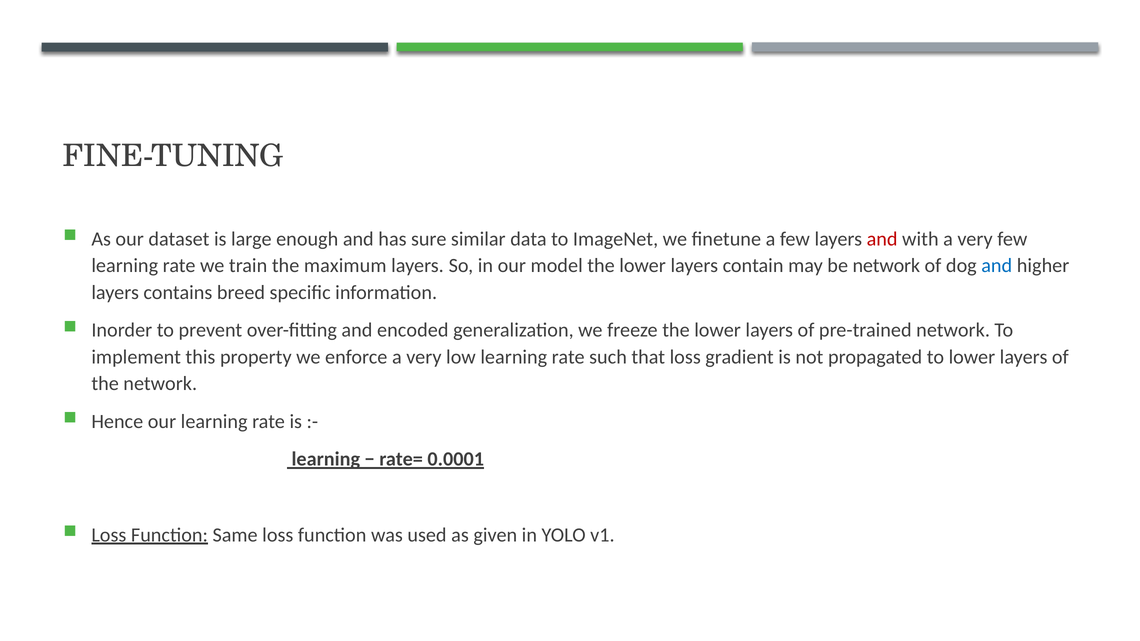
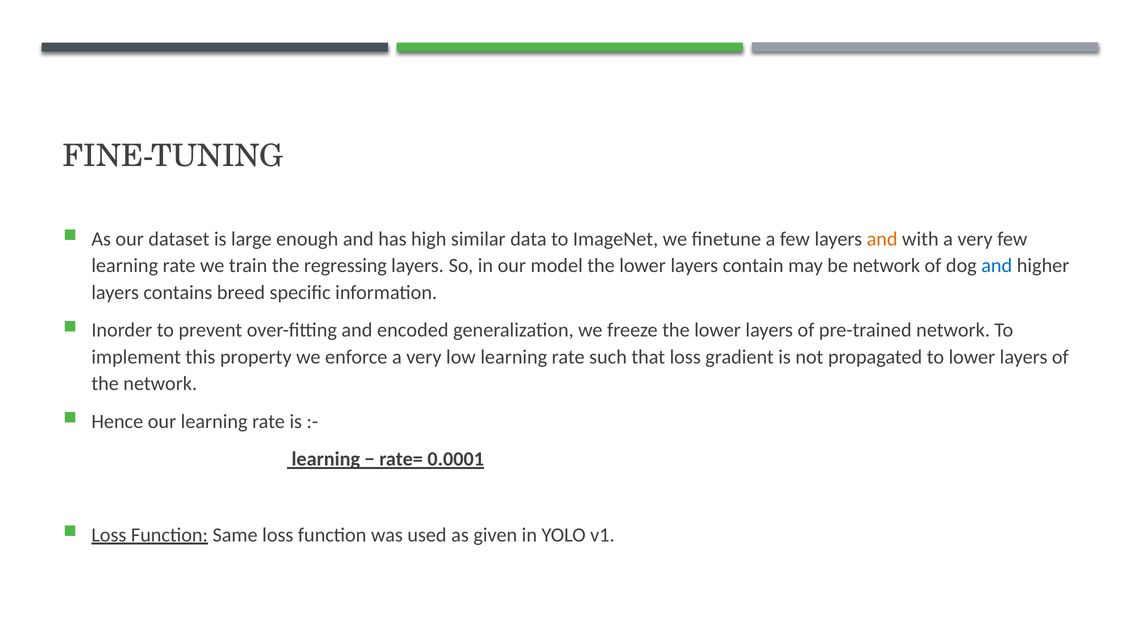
sure: sure -> high
and at (882, 239) colour: red -> orange
maximum: maximum -> regressing
